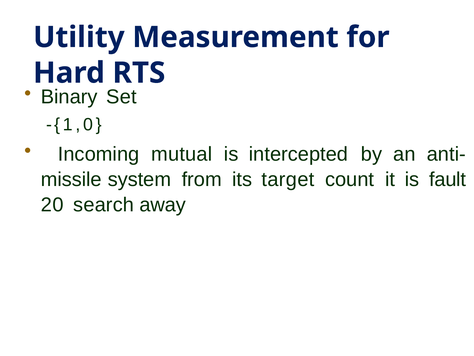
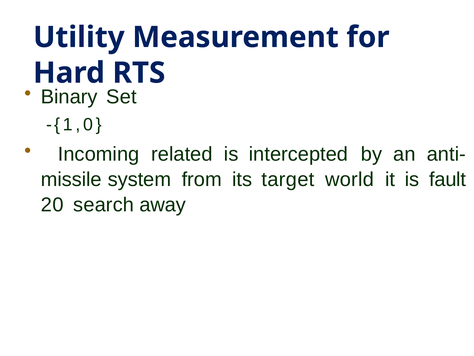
mutual: mutual -> related
count: count -> world
